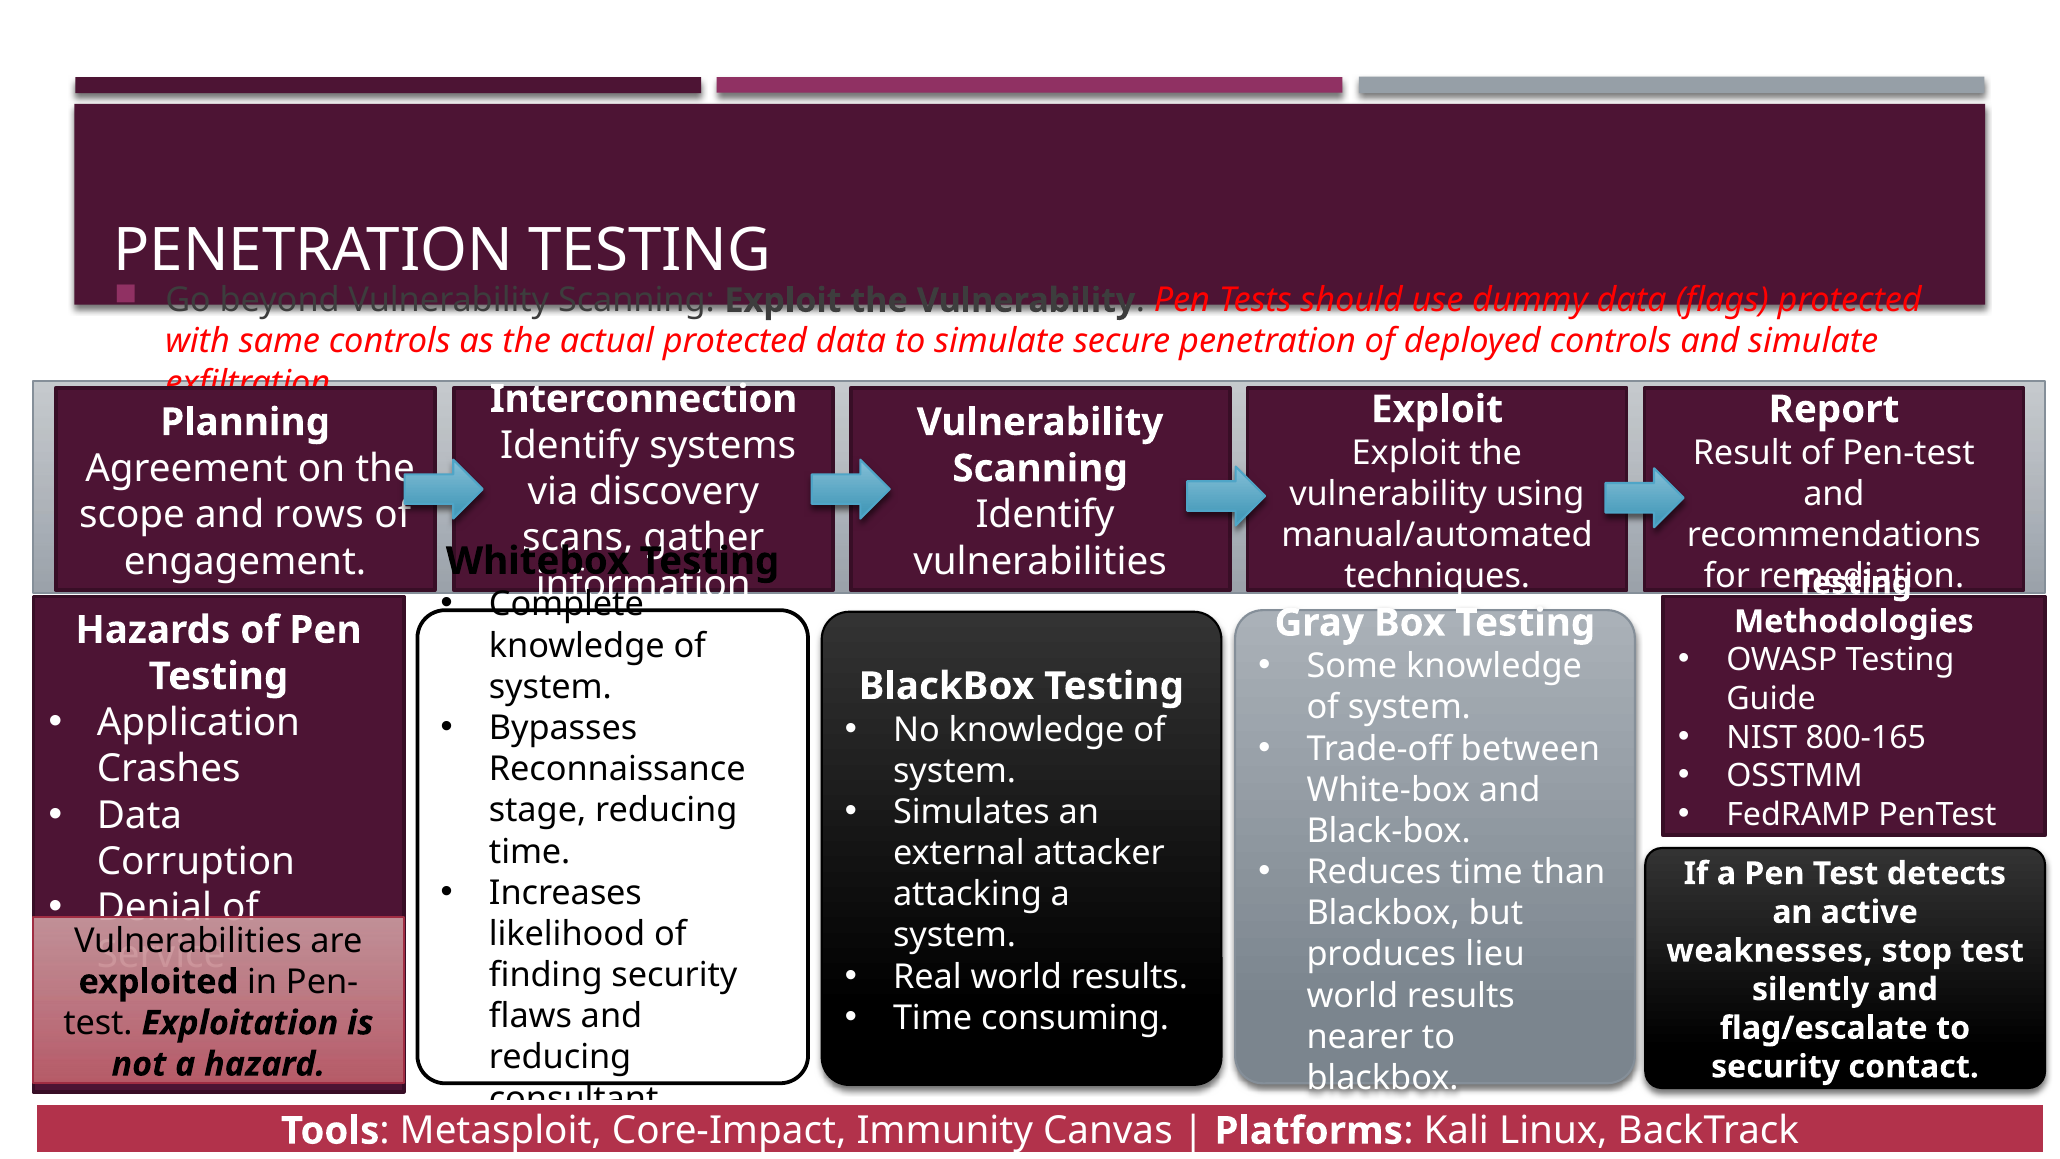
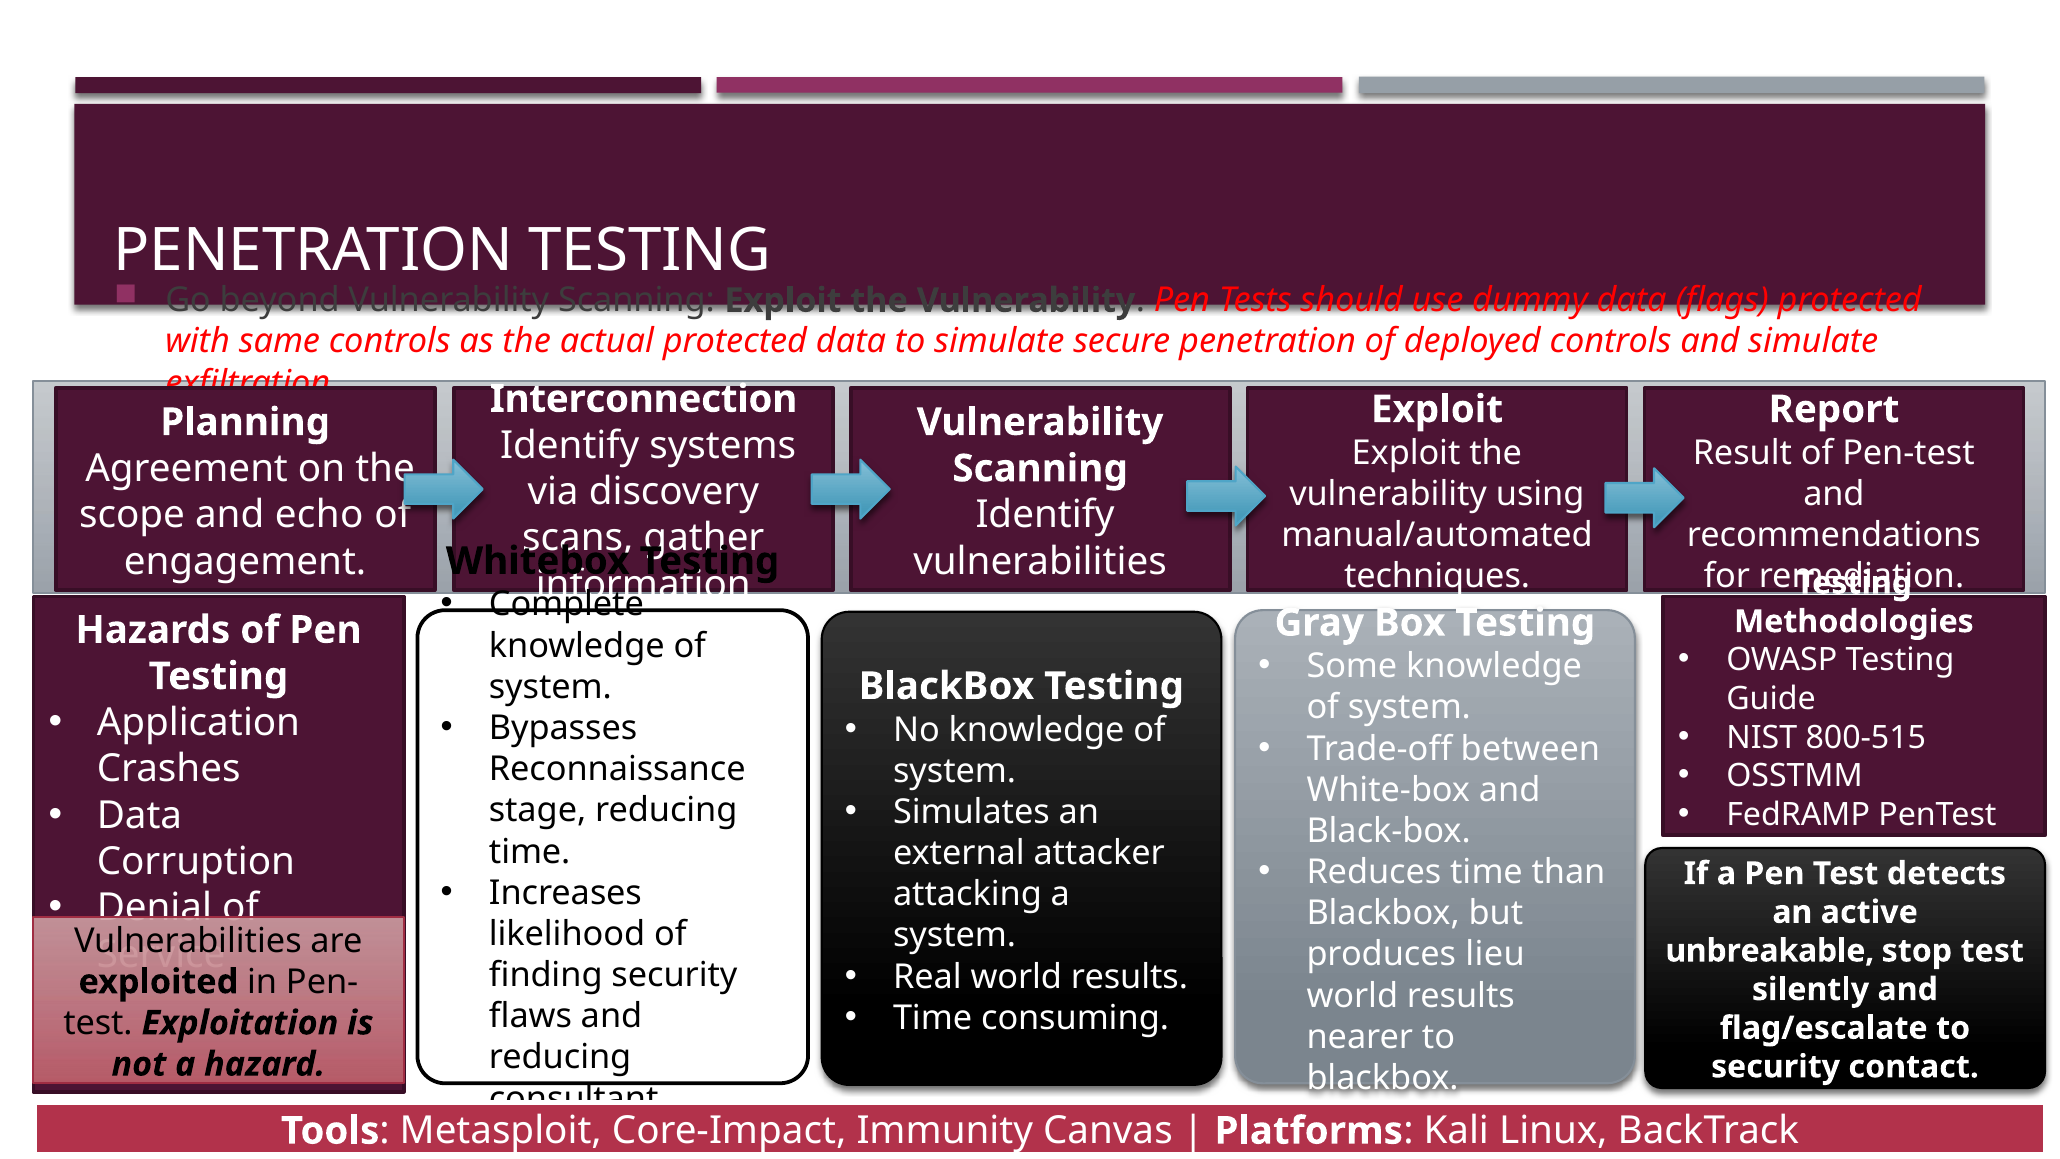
rows: rows -> echo
800-165: 800-165 -> 800-515
weaknesses: weaknesses -> unbreakable
